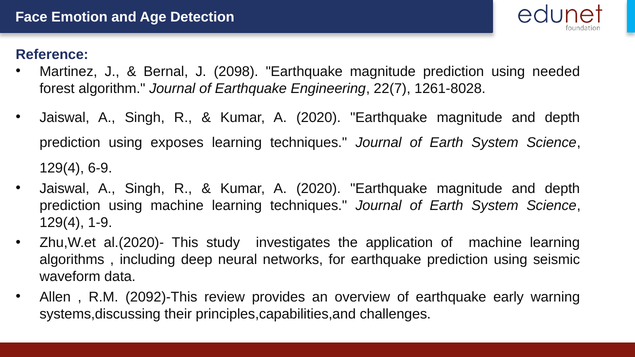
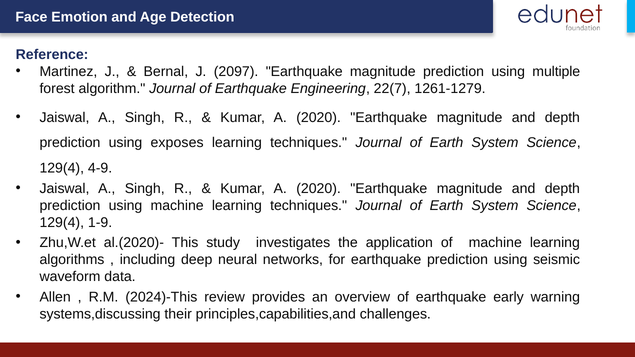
2098: 2098 -> 2097
needed: needed -> multiple
1261-8028: 1261-8028 -> 1261-1279
6-9: 6-9 -> 4-9
2092)-This: 2092)-This -> 2024)-This
